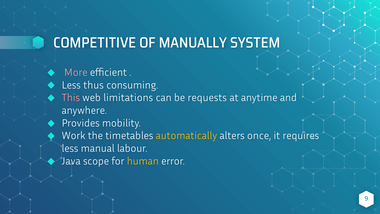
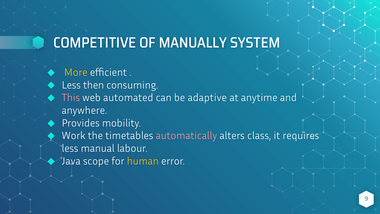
More colour: pink -> yellow
thus: thus -> then
limitations: limitations -> automated
requests: requests -> adaptive
automatically colour: yellow -> pink
once: once -> class
